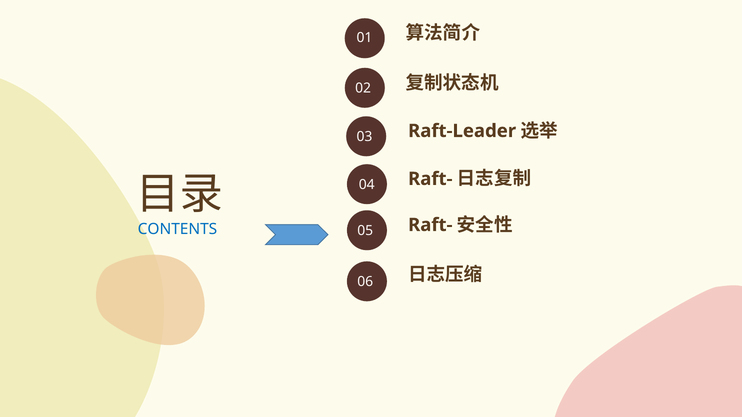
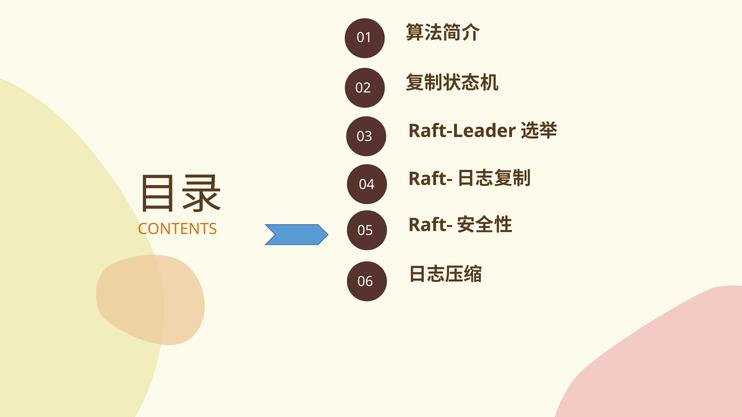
CONTENTS colour: blue -> orange
